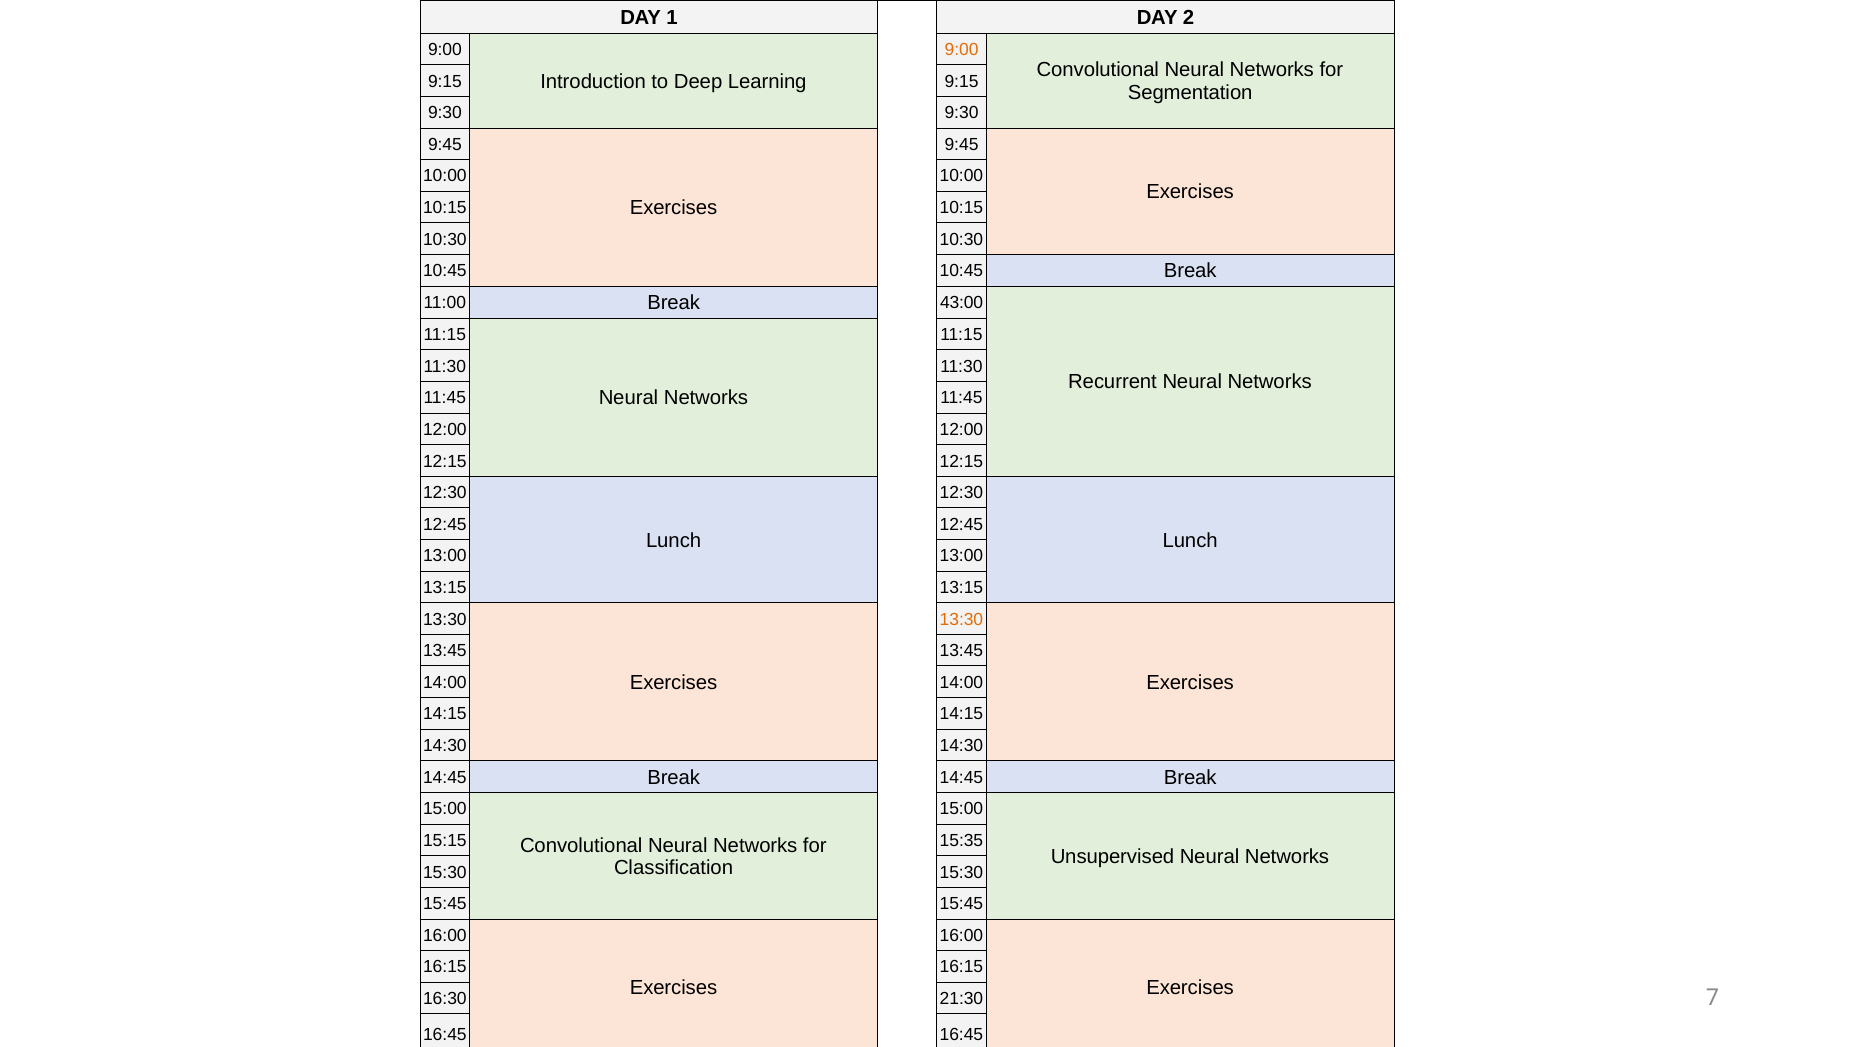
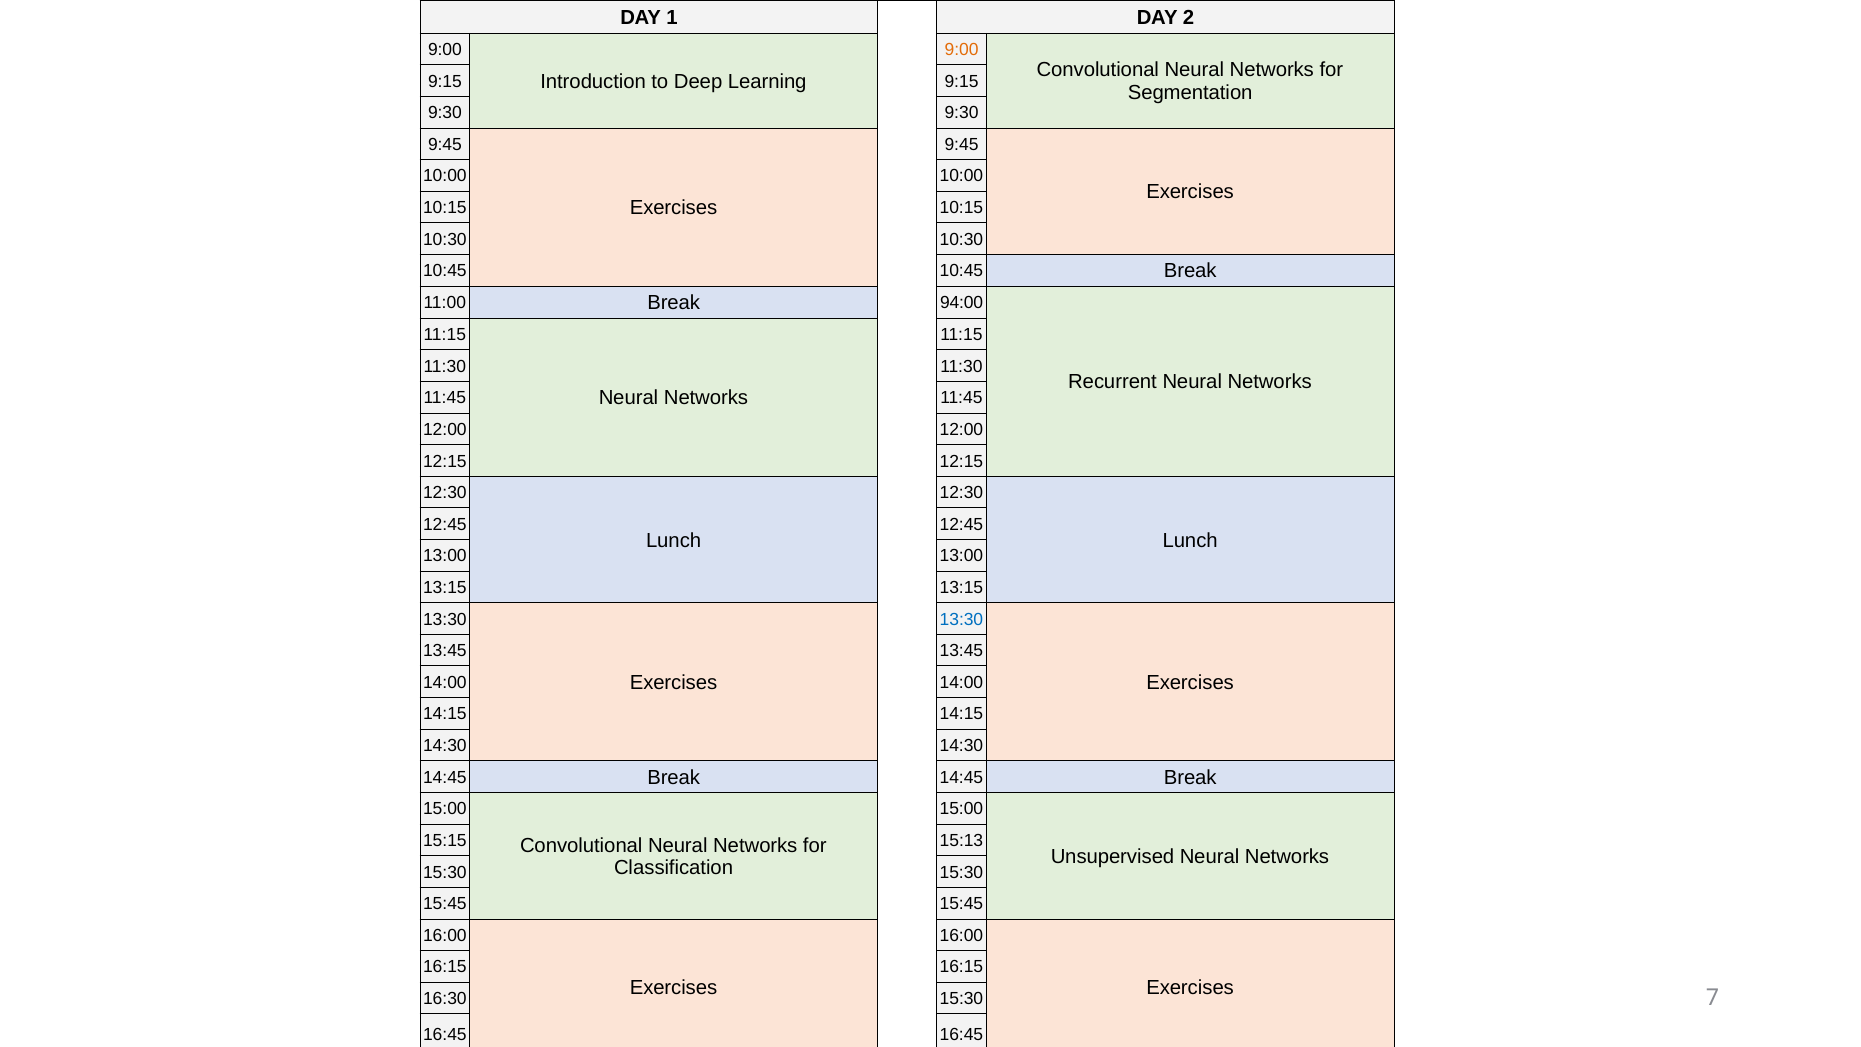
43:00: 43:00 -> 94:00
13:30 at (961, 619) colour: orange -> blue
15:35: 15:35 -> 15:13
16:30 21:30: 21:30 -> 15:30
